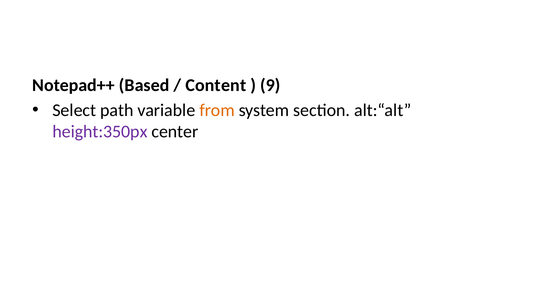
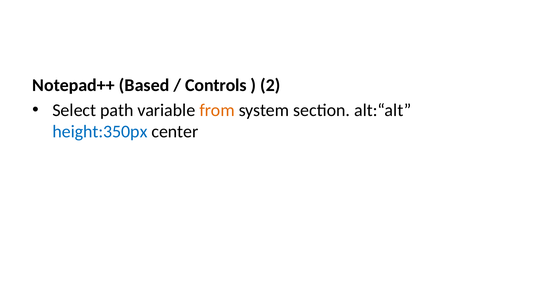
Content: Content -> Controls
9: 9 -> 2
height:350px colour: purple -> blue
